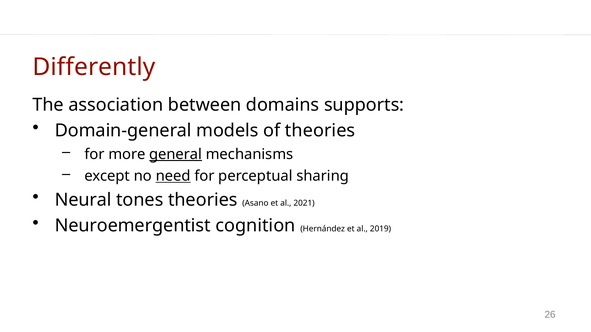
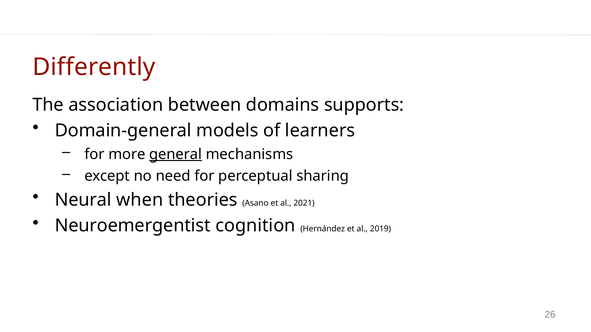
of theories: theories -> learners
need underline: present -> none
tones: tones -> when
